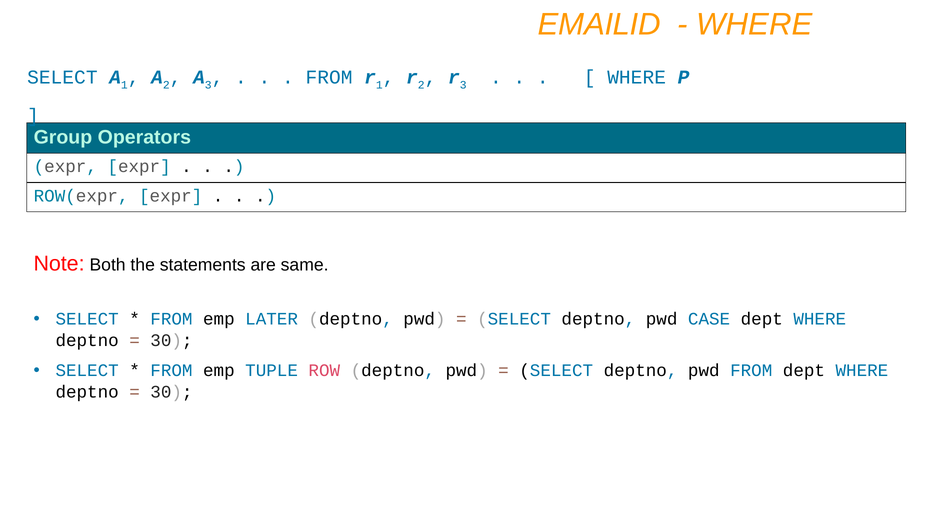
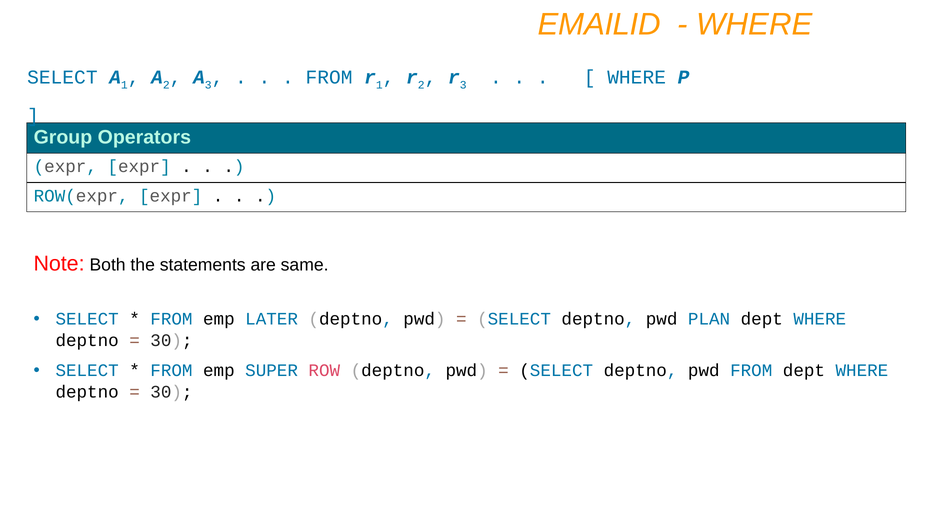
CASE: CASE -> PLAN
TUPLE: TUPLE -> SUPER
